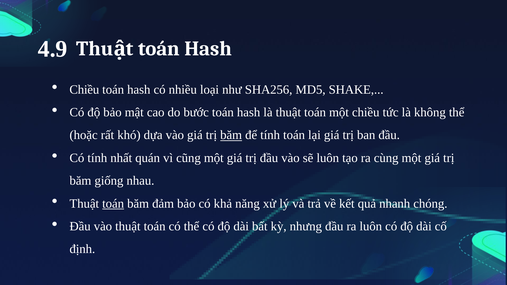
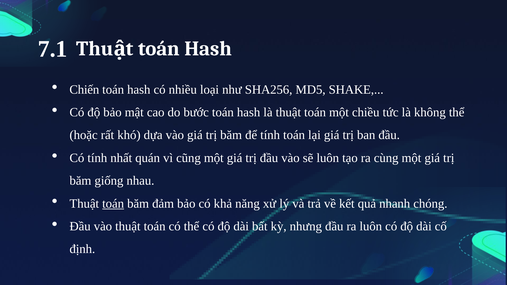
4.9: 4.9 -> 7.1
Chiều at (84, 90): Chiều -> Chiến
băm at (231, 135) underline: present -> none
